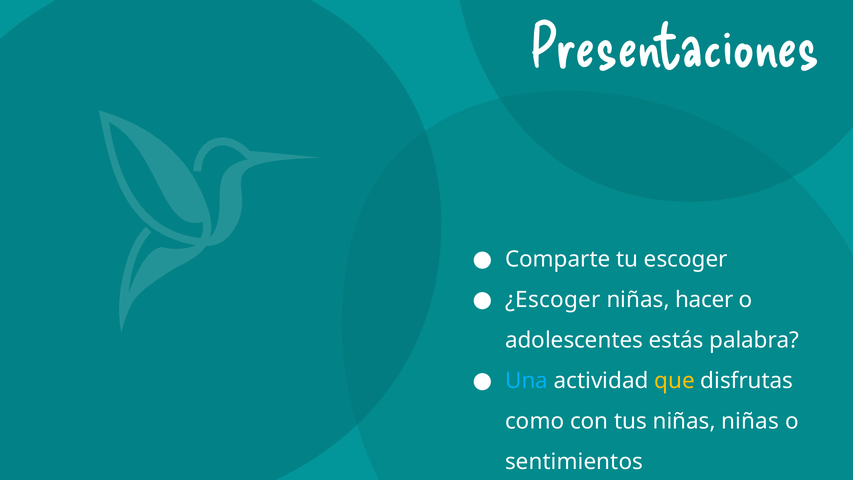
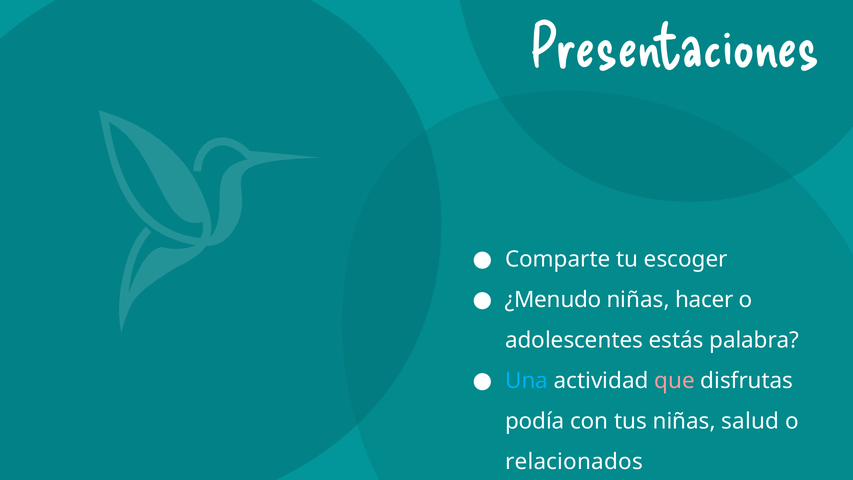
¿Escoger: ¿Escoger -> ¿Menudo
que colour: yellow -> pink
como: como -> podía
niñas niñas: niñas -> salud
sentimientos: sentimientos -> relacionados
